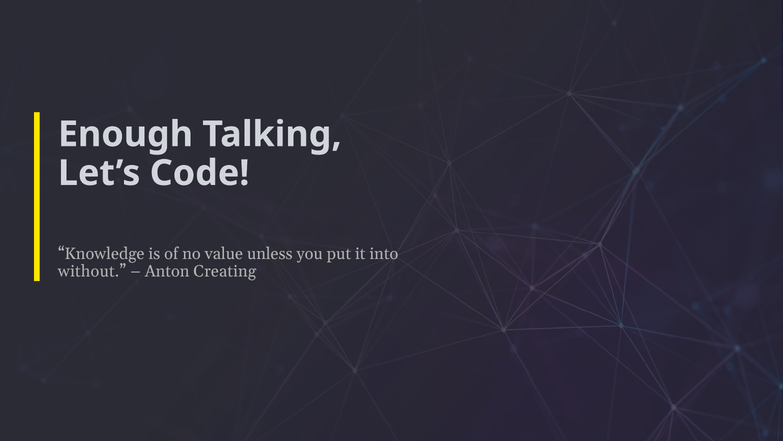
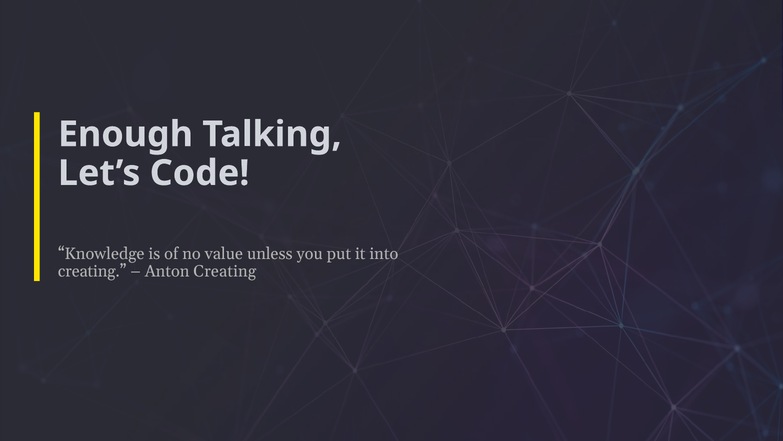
without at (92, 271): without -> creating
